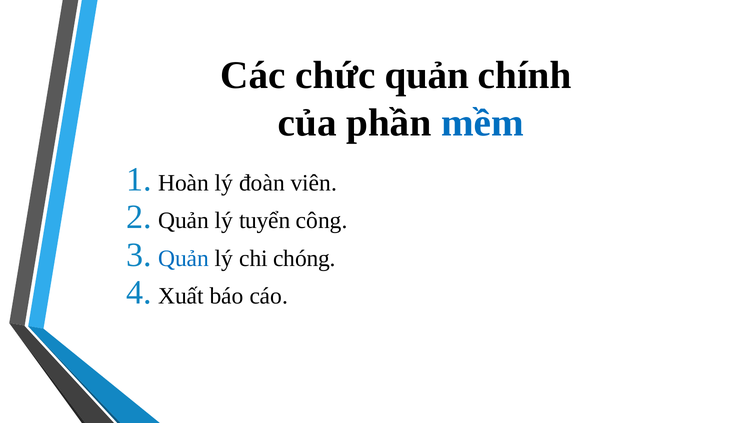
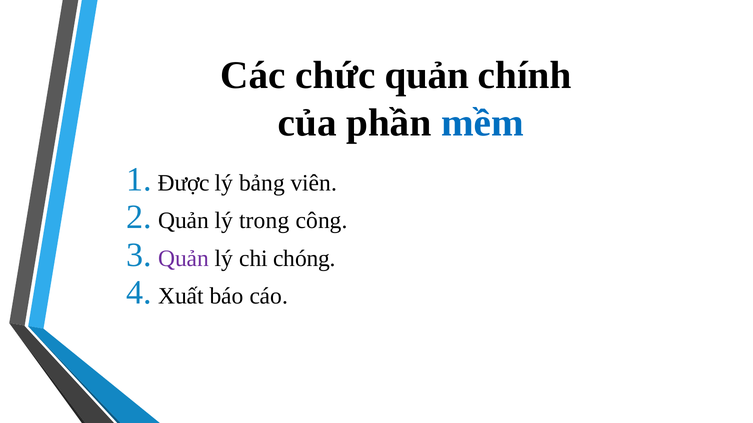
Hoàn: Hoàn -> Được
đoàn: đoàn -> bảng
tuyển: tuyển -> trong
Quản at (184, 259) colour: blue -> purple
